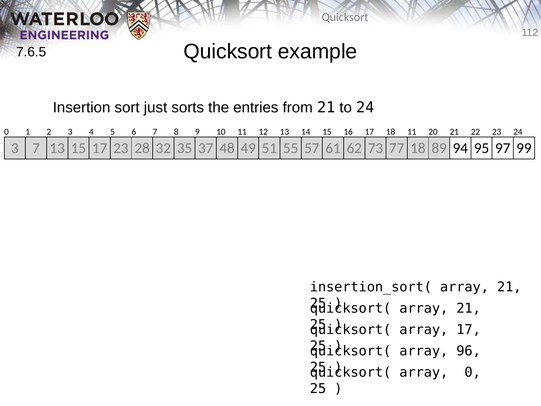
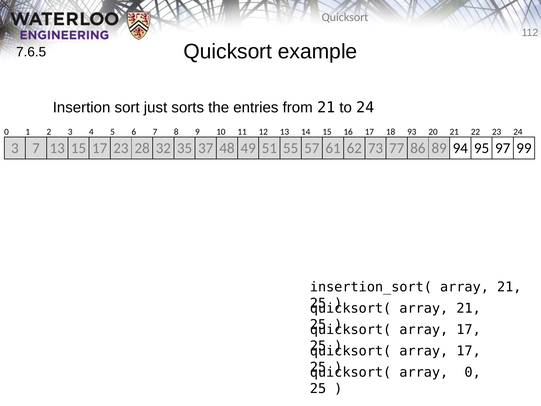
18 11: 11 -> 93
77 18: 18 -> 86
96 at (469, 351): 96 -> 17
